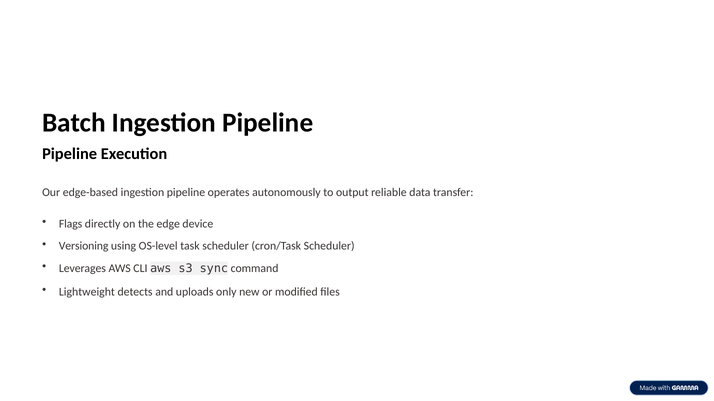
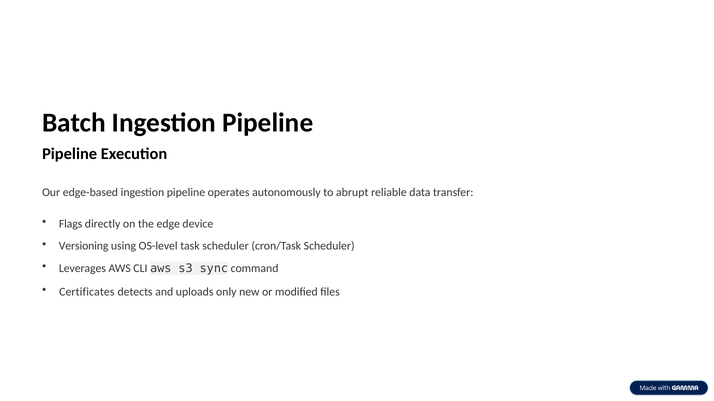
output: output -> abrupt
Lightweight: Lightweight -> Certificates
